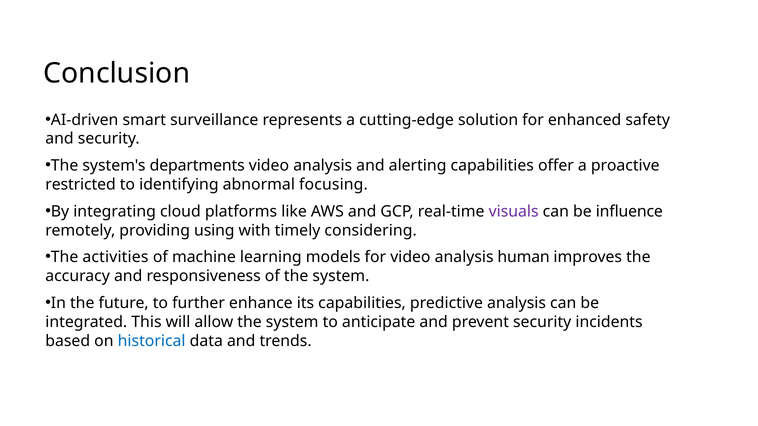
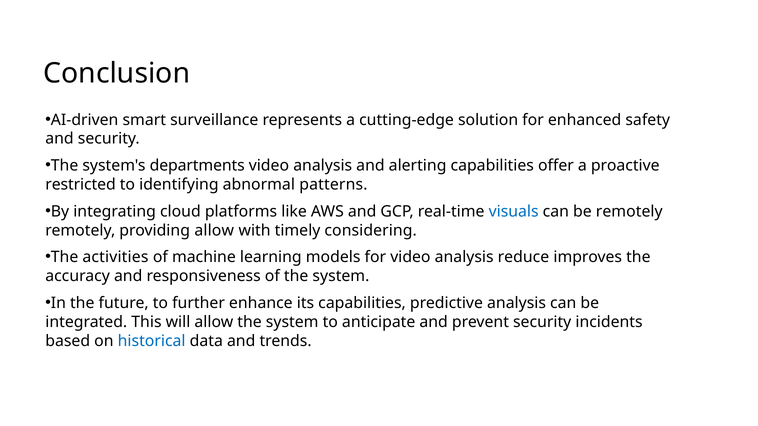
focusing: focusing -> patterns
visuals colour: purple -> blue
be influence: influence -> remotely
providing using: using -> allow
human: human -> reduce
